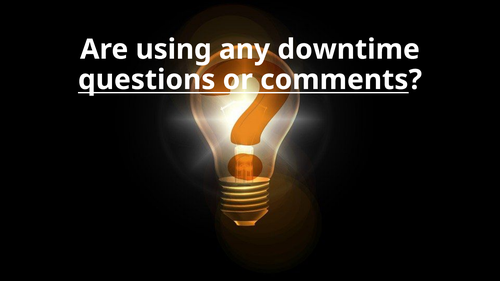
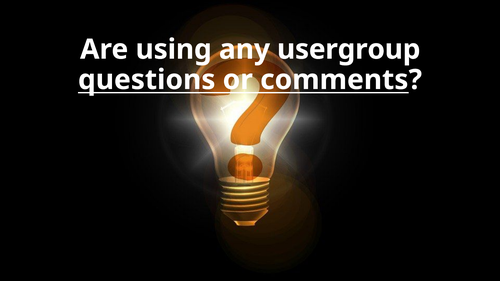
downtime: downtime -> usergroup
